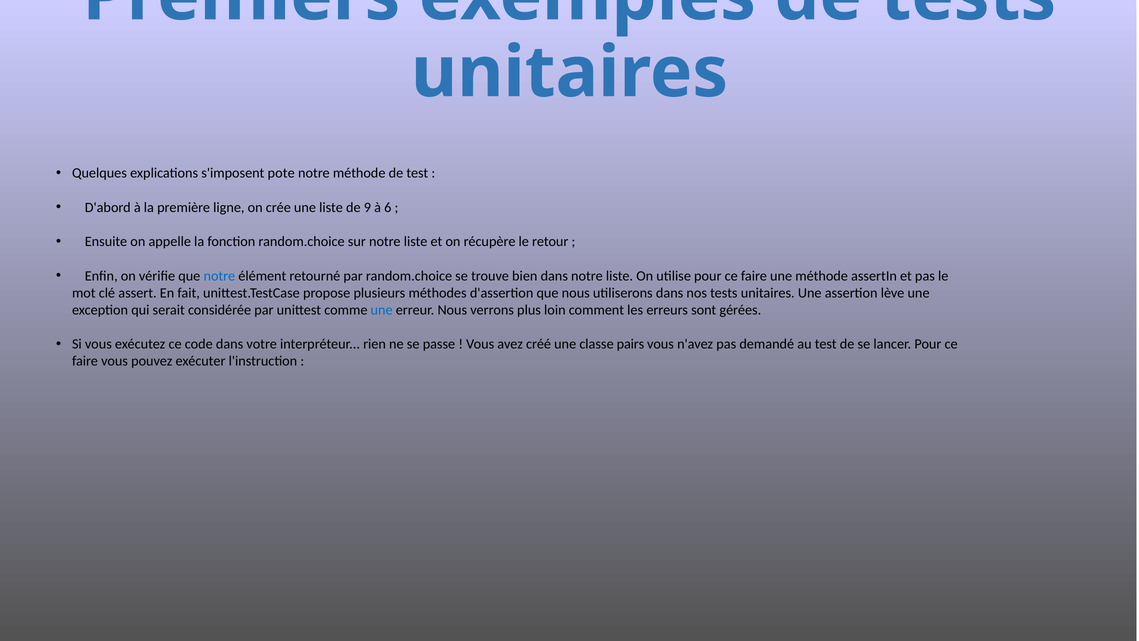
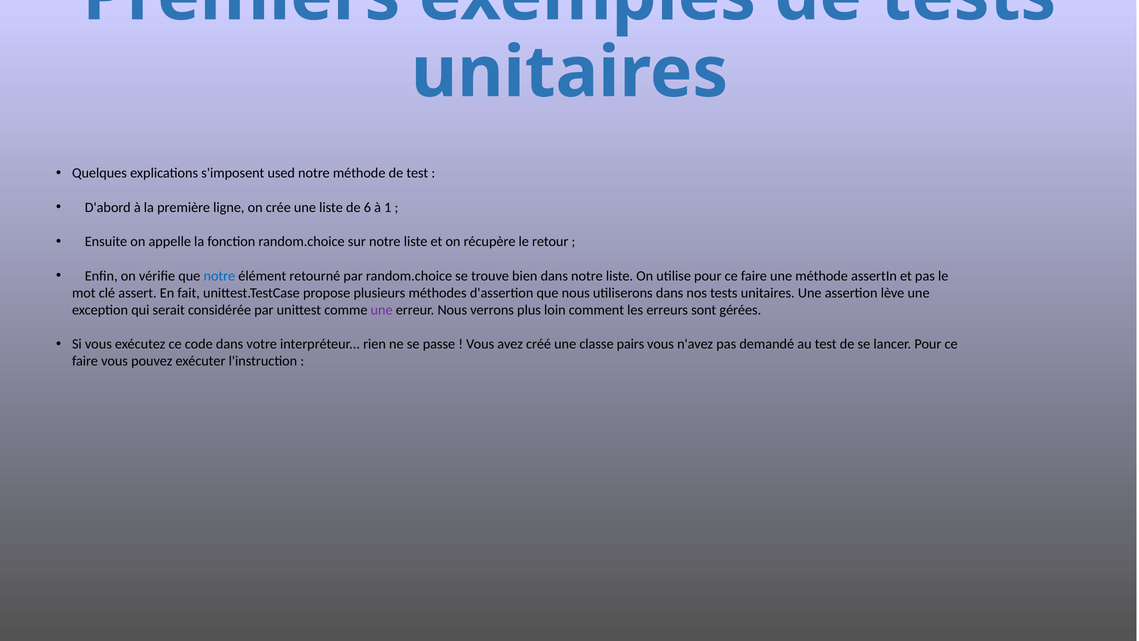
pote: pote -> used
9: 9 -> 6
6: 6 -> 1
une at (382, 310) colour: blue -> purple
